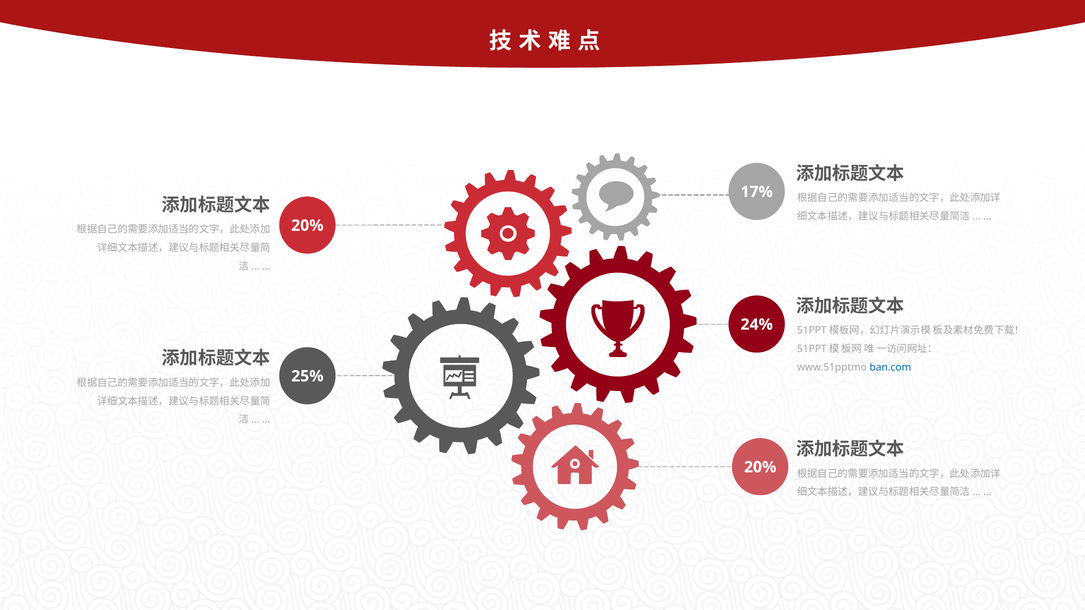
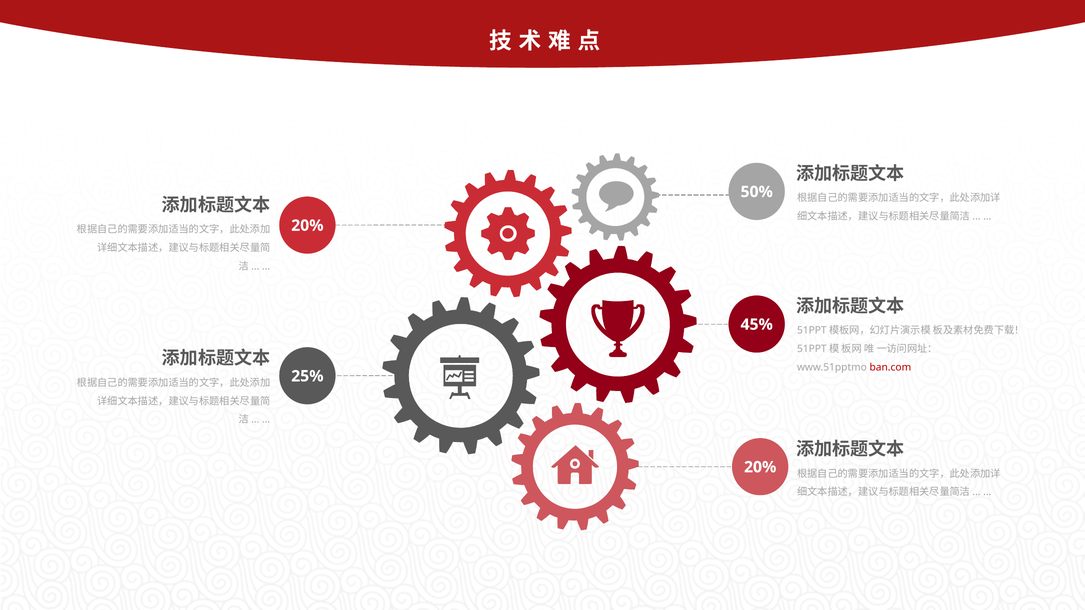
17%: 17% -> 50%
24%: 24% -> 45%
ban.com colour: blue -> red
